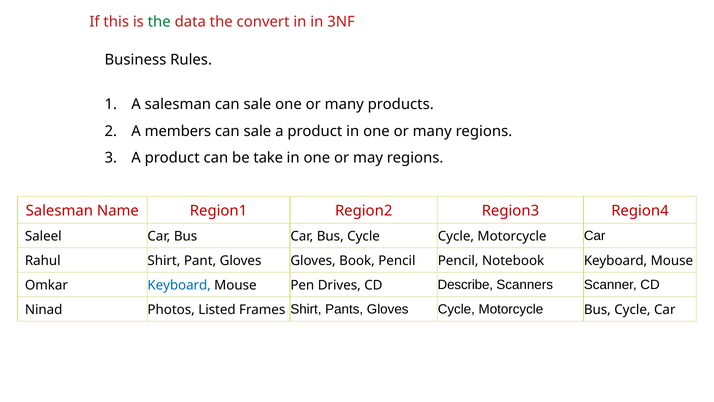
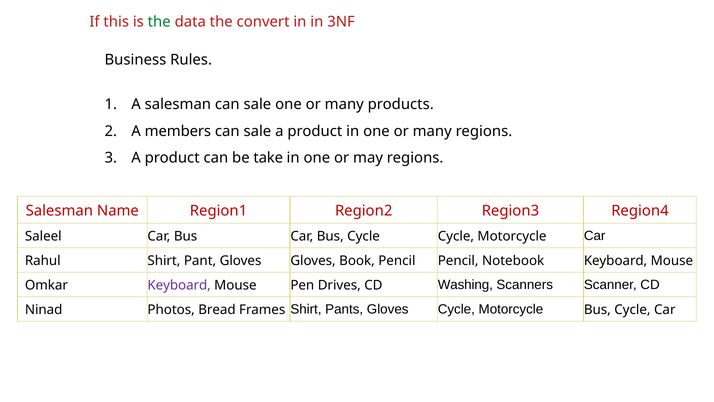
Keyboard at (179, 285) colour: blue -> purple
Describe: Describe -> Washing
Listed: Listed -> Bread
